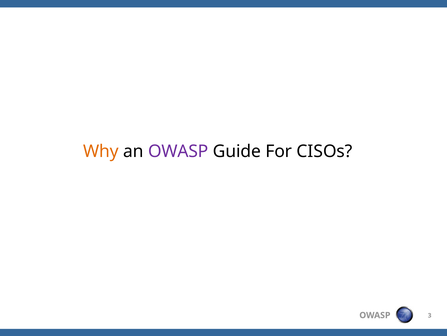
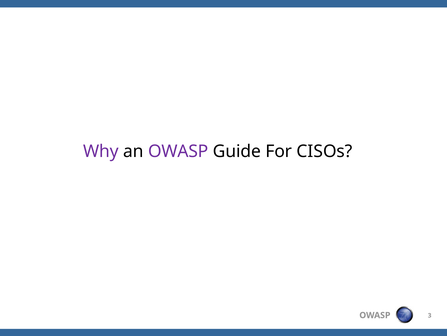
Why colour: orange -> purple
